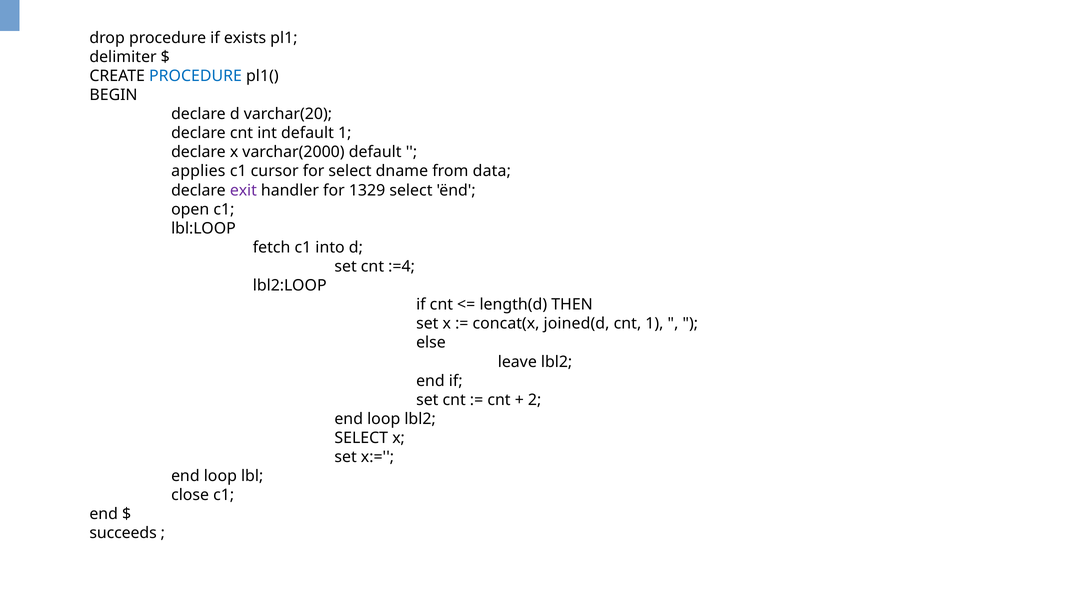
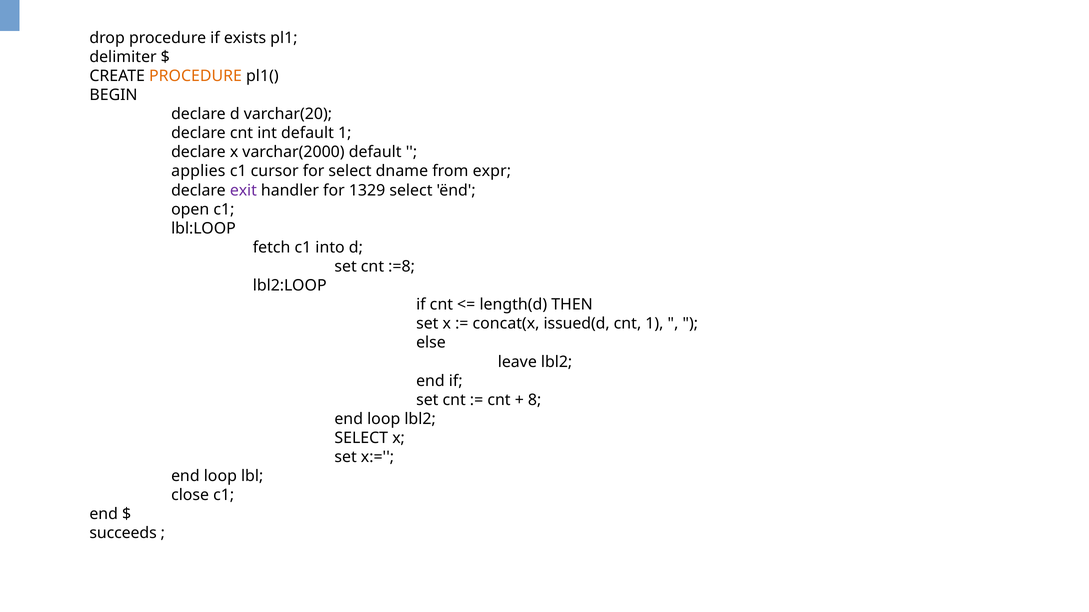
PROCEDURE at (195, 76) colour: blue -> orange
data: data -> expr
:=4: :=4 -> :=8
joined(d: joined(d -> issued(d
2: 2 -> 8
